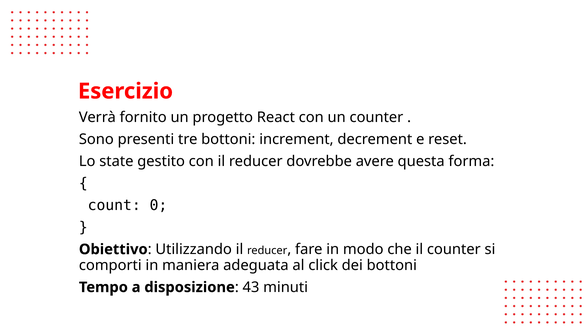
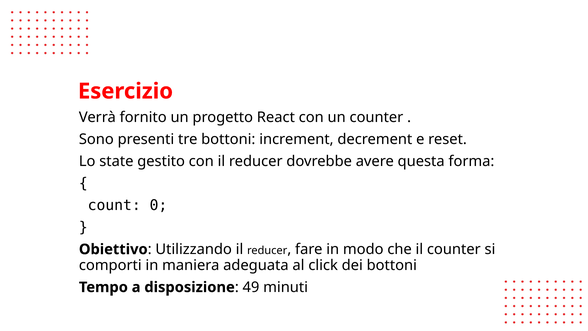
43: 43 -> 49
